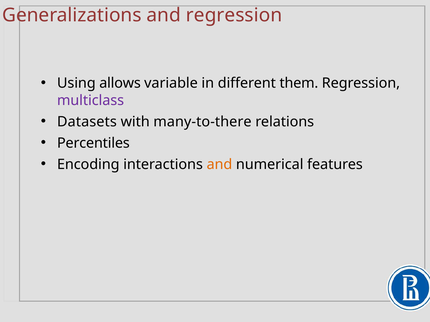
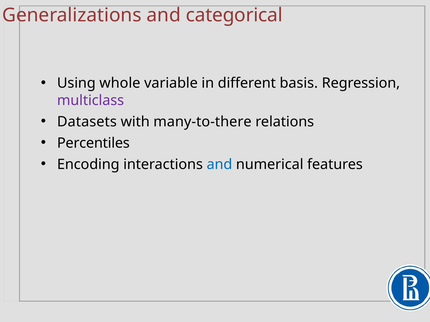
and regression: regression -> categorical
allows: allows -> whole
them: them -> basis
and at (219, 165) colour: orange -> blue
